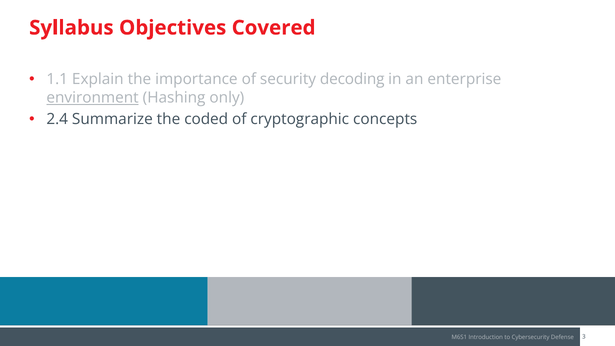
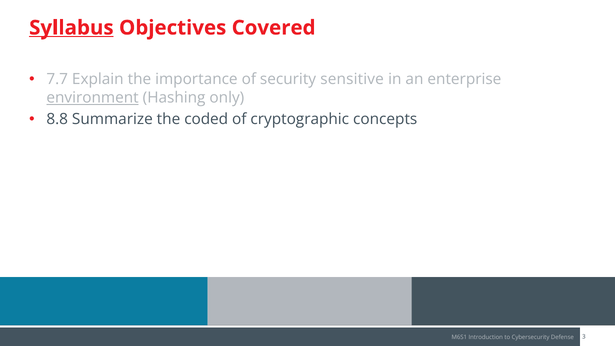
Syllabus underline: none -> present
1.1: 1.1 -> 7.7
decoding: decoding -> sensitive
2.4: 2.4 -> 8.8
